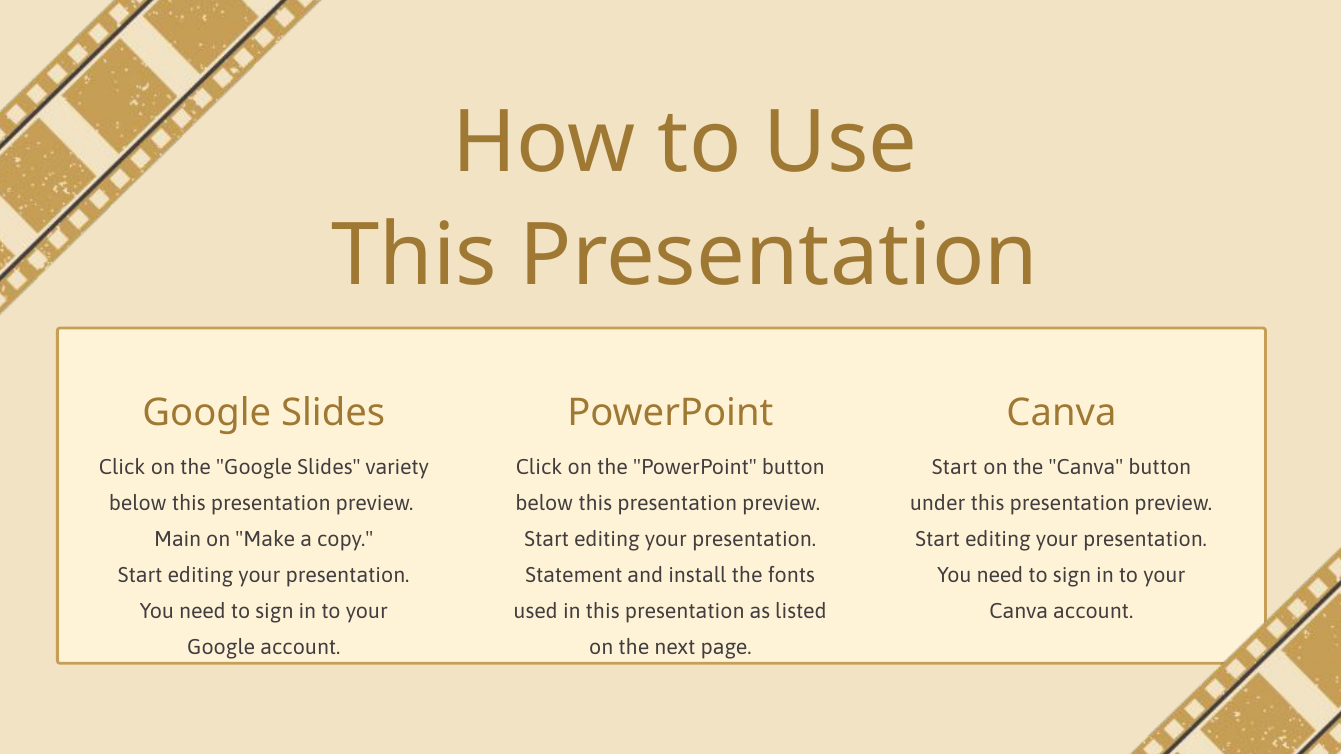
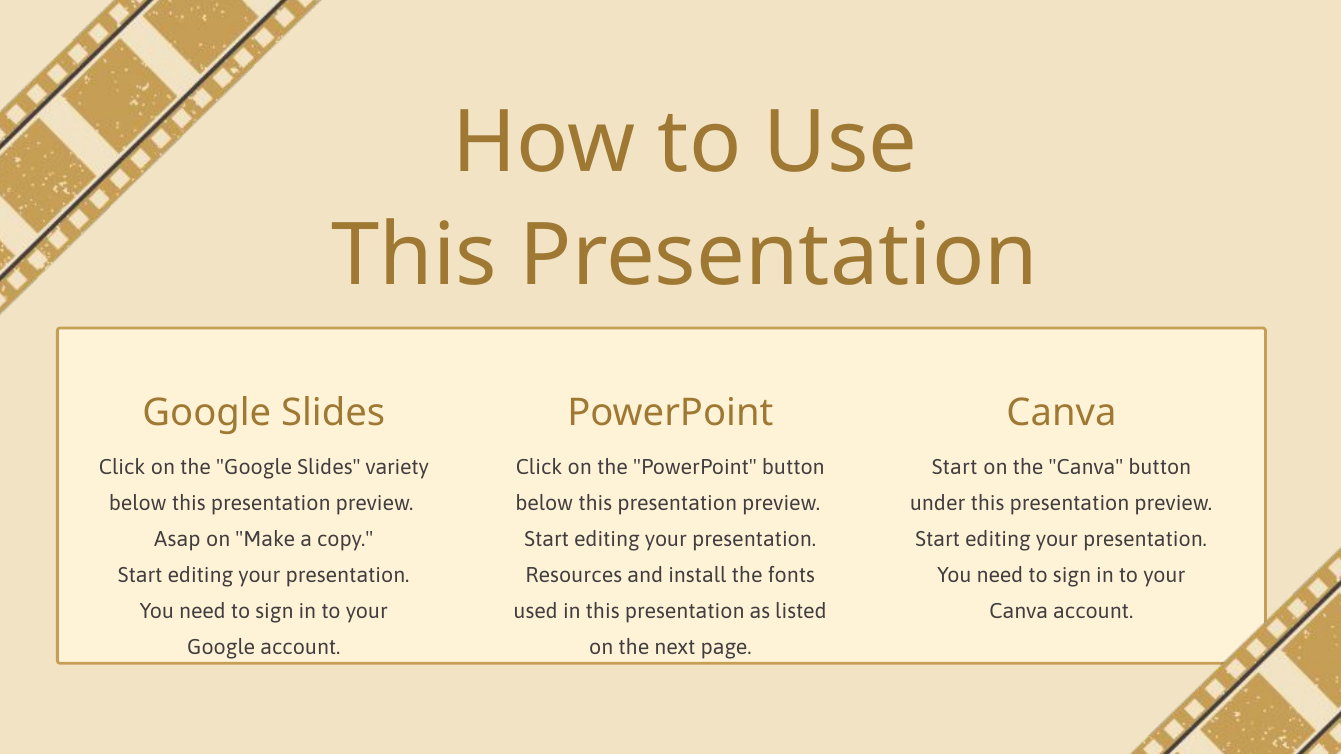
Main: Main -> Asap
Statement: Statement -> Resources
